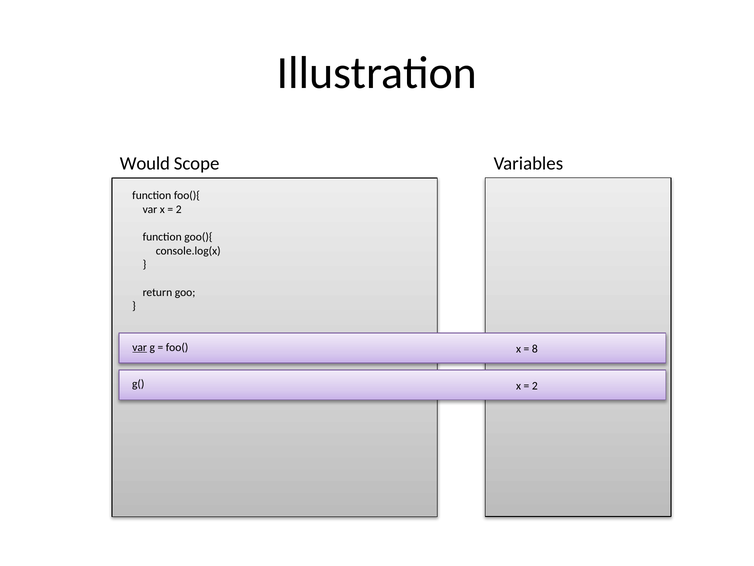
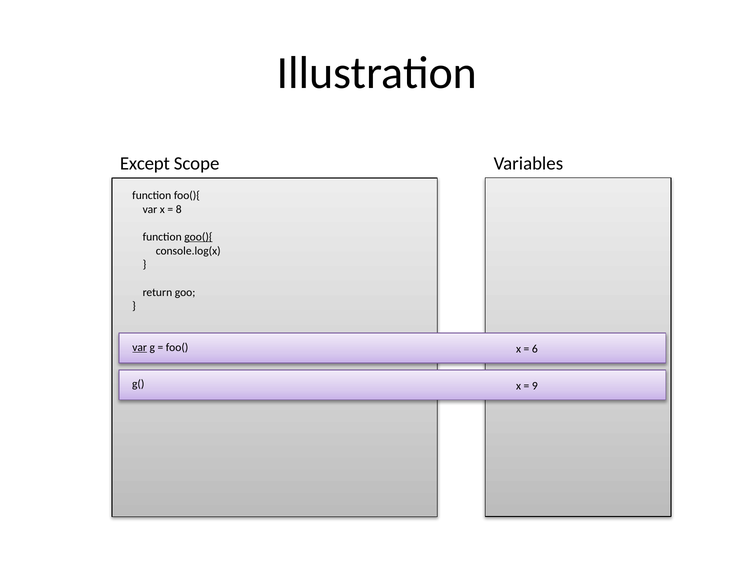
Would: Would -> Except
2 at (179, 209): 2 -> 8
goo(){ underline: none -> present
8: 8 -> 6
2 at (535, 386): 2 -> 9
